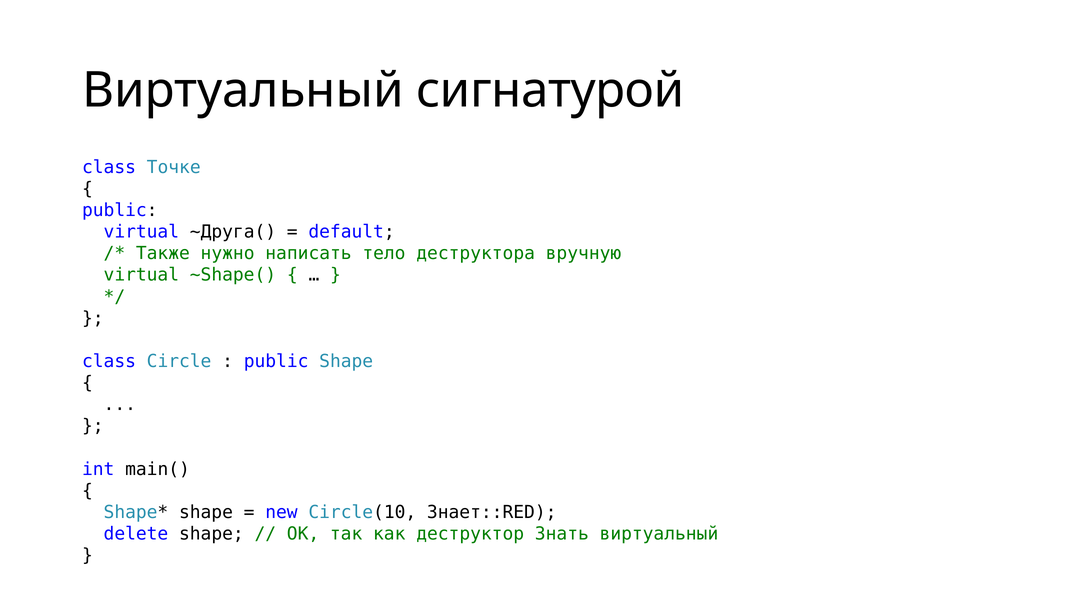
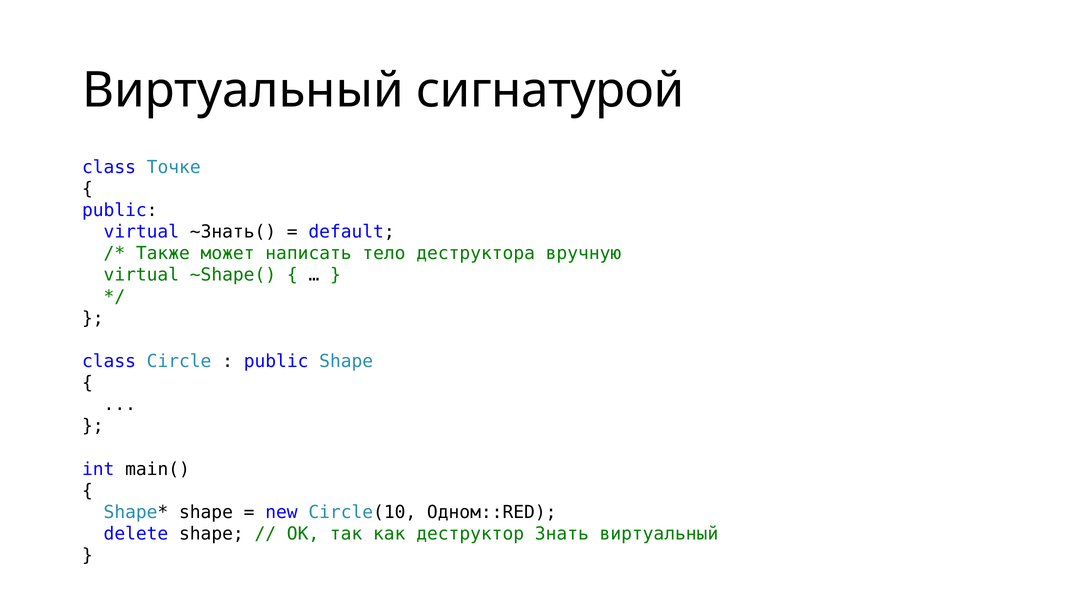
~Друга(: ~Друга( -> ~Знать(
нужно: нужно -> может
Знает::RED: Знает::RED -> Одном::RED
